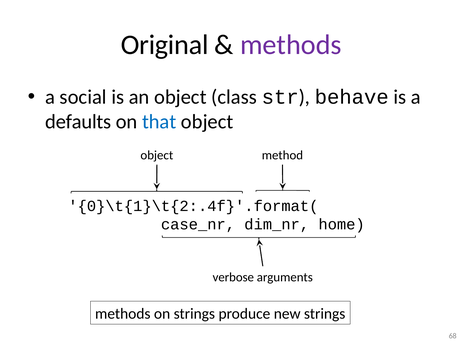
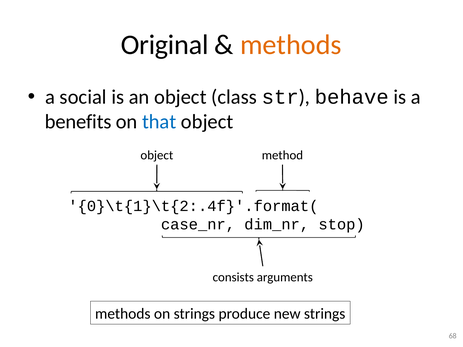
methods at (291, 45) colour: purple -> orange
defaults: defaults -> benefits
home: home -> stop
verbose: verbose -> consists
